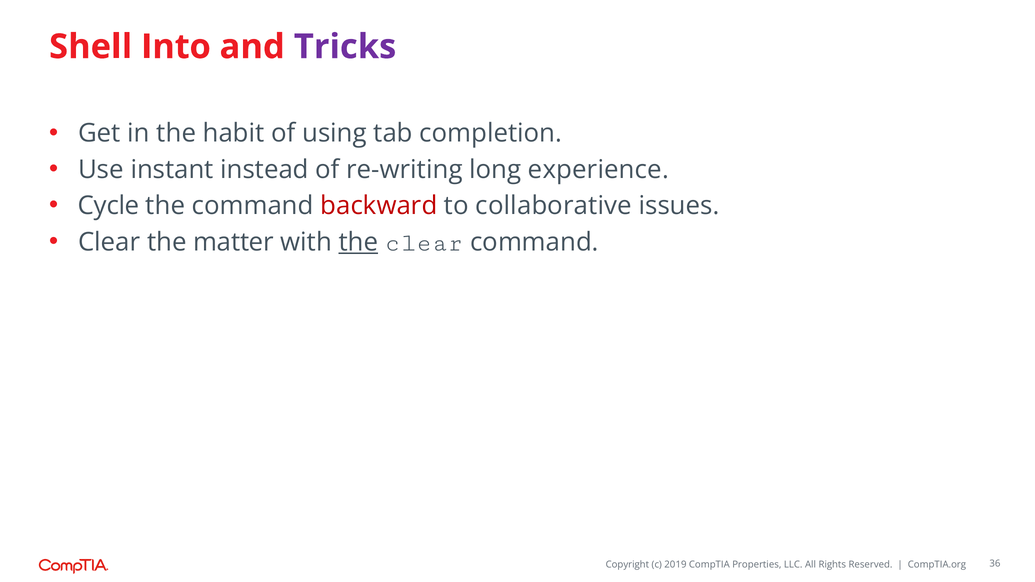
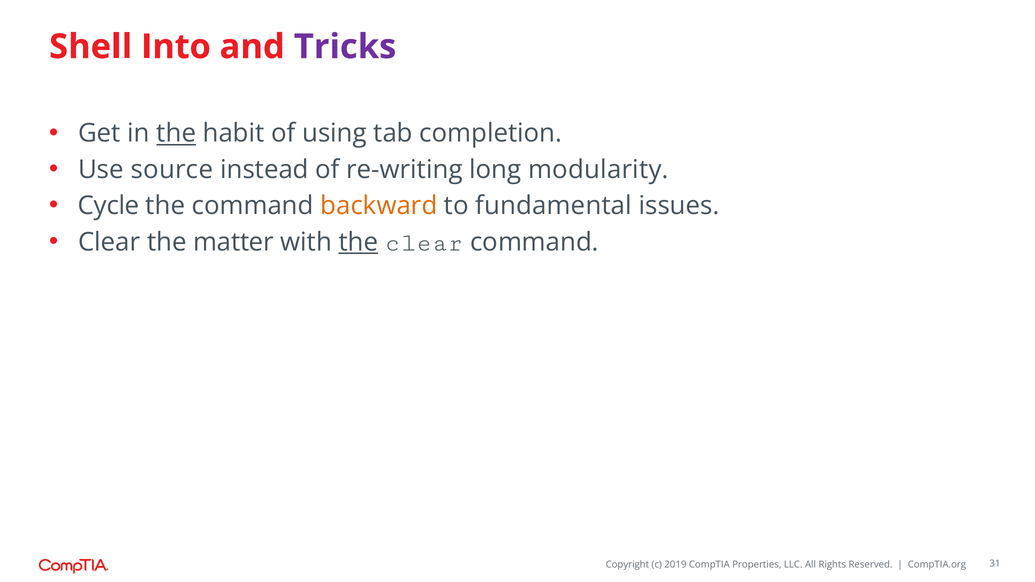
the at (176, 133) underline: none -> present
instant: instant -> source
experience: experience -> modularity
backward colour: red -> orange
collaborative: collaborative -> fundamental
36: 36 -> 31
